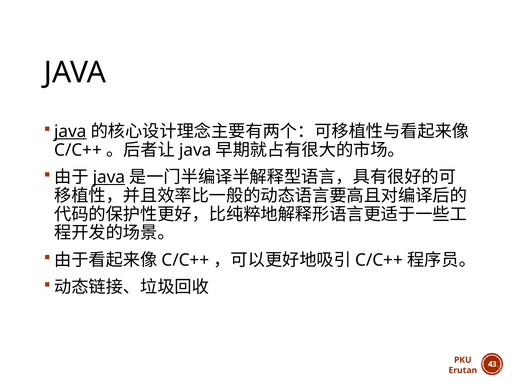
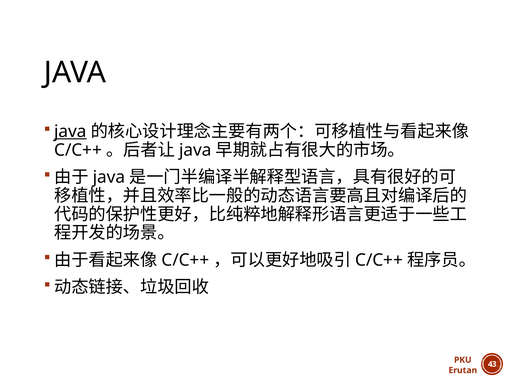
java at (109, 177) underline: present -> none
